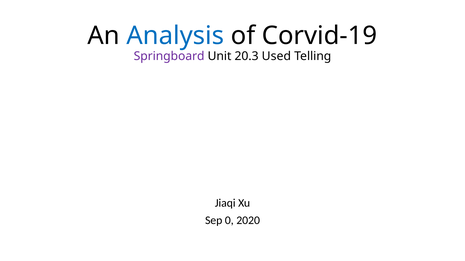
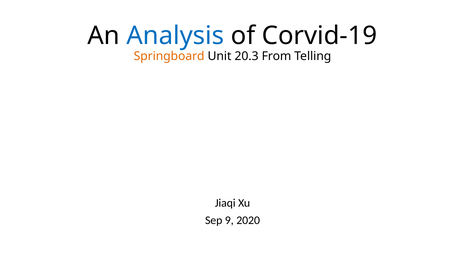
Springboard colour: purple -> orange
Used: Used -> From
0: 0 -> 9
